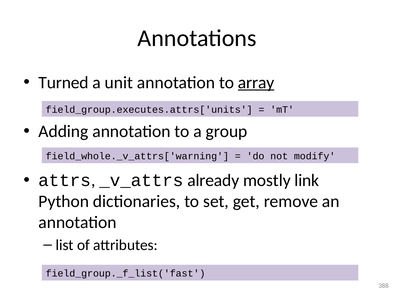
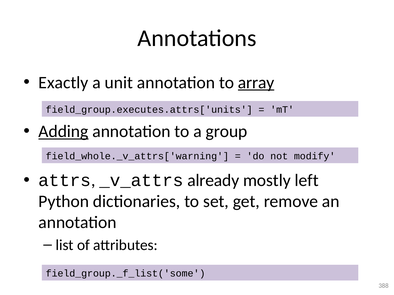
Turned: Turned -> Exactly
Adding underline: none -> present
link: link -> left
field_group._f_list('fast: field_group._f_list('fast -> field_group._f_list('some
